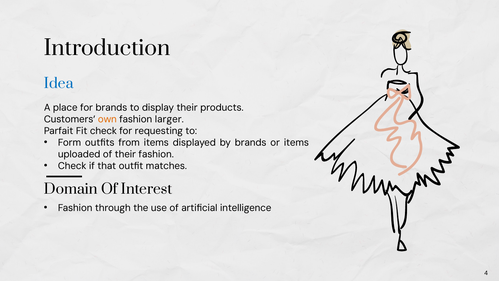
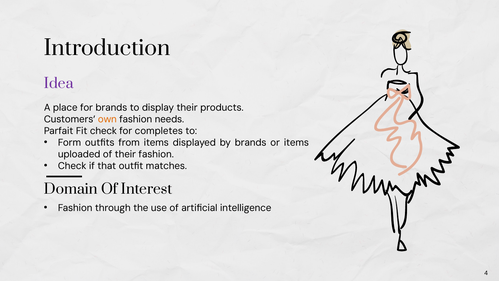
Idea colour: blue -> purple
larger: larger -> needs
requesting: requesting -> completes
